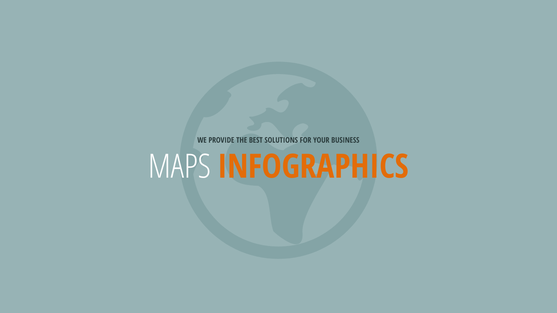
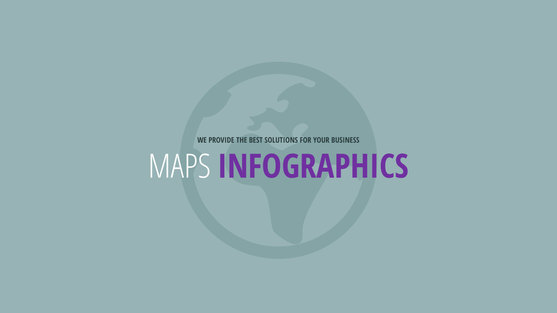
INFOGRAPHICS colour: orange -> purple
